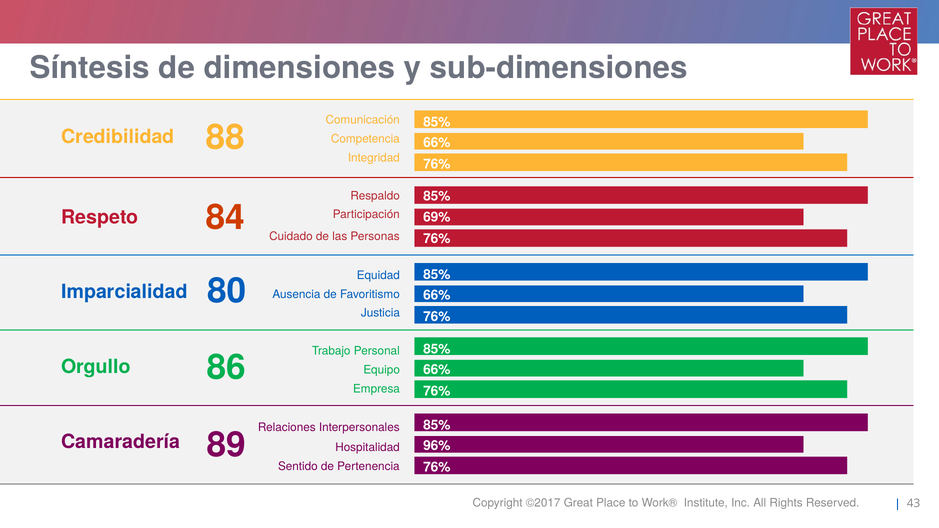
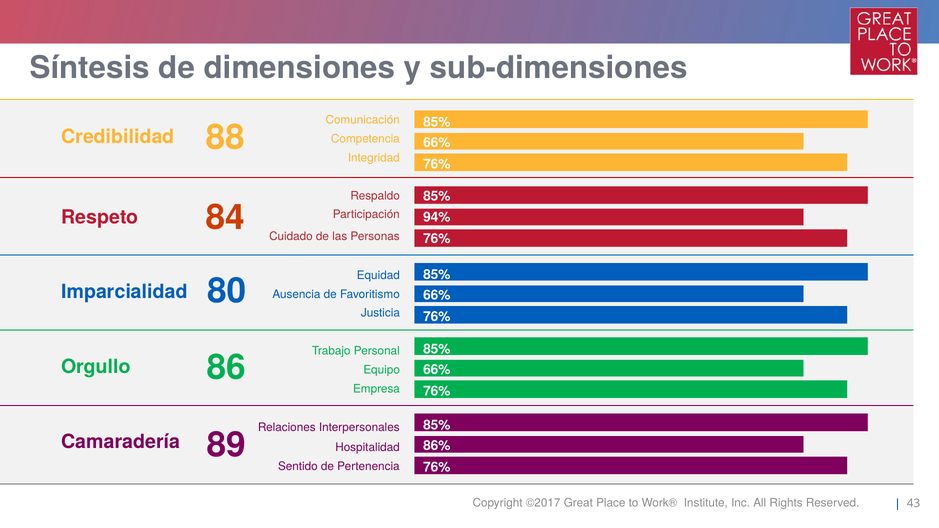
69%: 69% -> 94%
96%: 96% -> 86%
